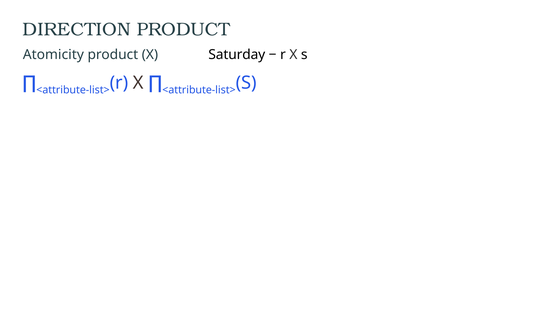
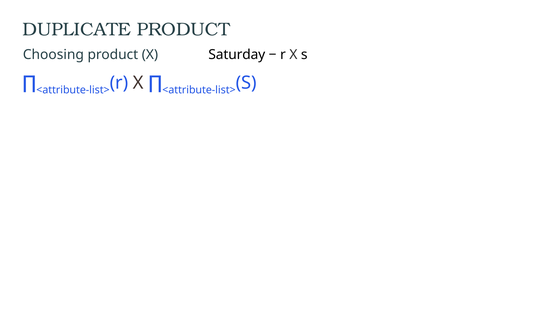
DIRECTION: DIRECTION -> DUPLICATE
Atomicity: Atomicity -> Choosing
